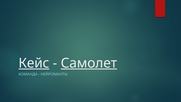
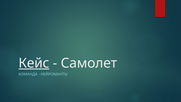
Самолет underline: present -> none
